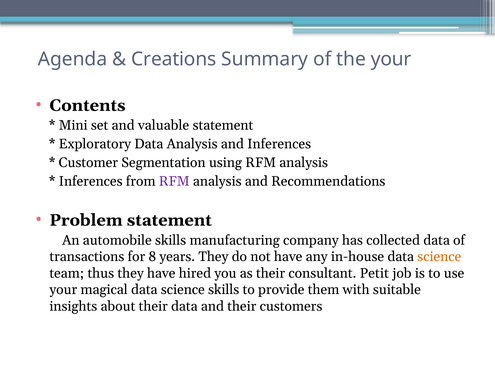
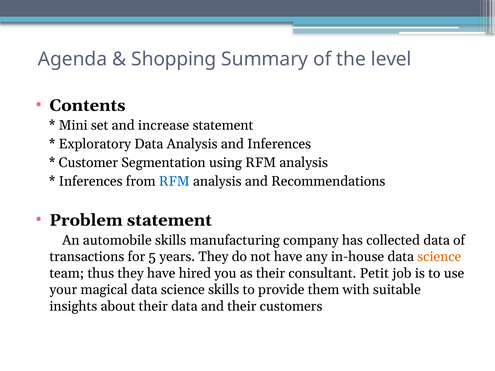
Creations: Creations -> Shopping
the your: your -> level
valuable: valuable -> increase
RFM at (174, 181) colour: purple -> blue
8: 8 -> 5
